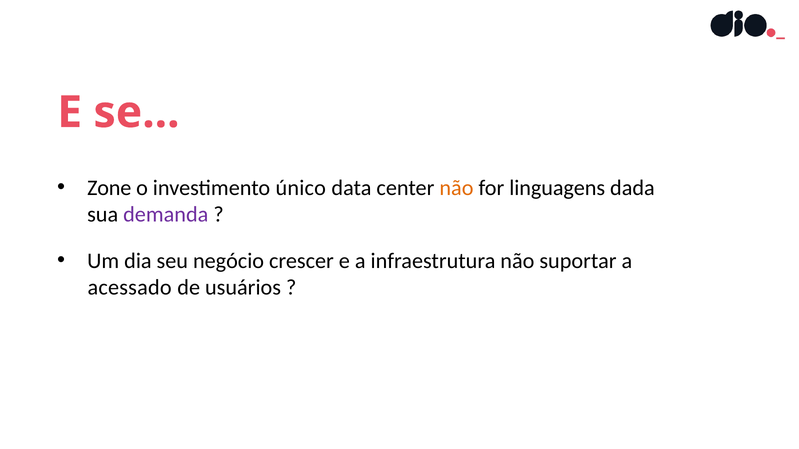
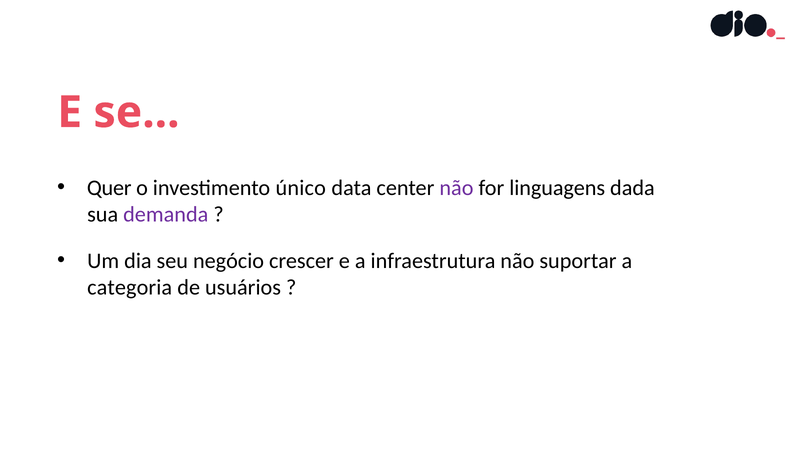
Zone: Zone -> Quer
não at (456, 188) colour: orange -> purple
acessado: acessado -> categoria
